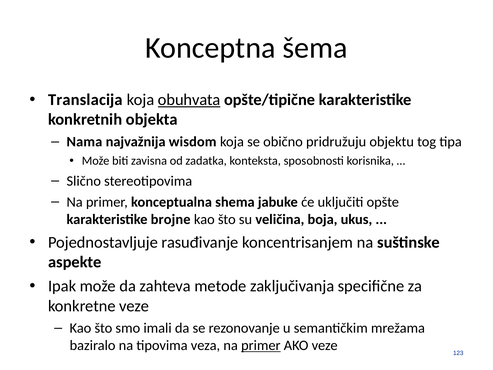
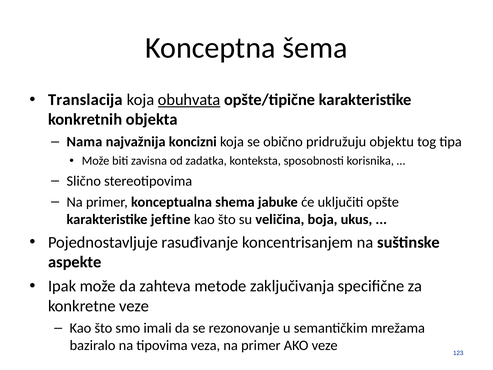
wisdom: wisdom -> koncizni
brojne: brojne -> jeftine
primer at (261, 345) underline: present -> none
